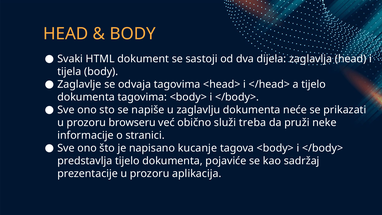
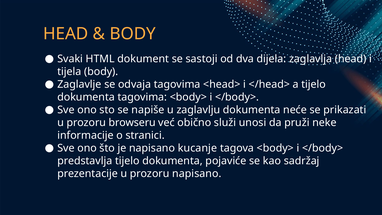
treba: treba -> unosi
prozoru aplikacija: aplikacija -> napisano
